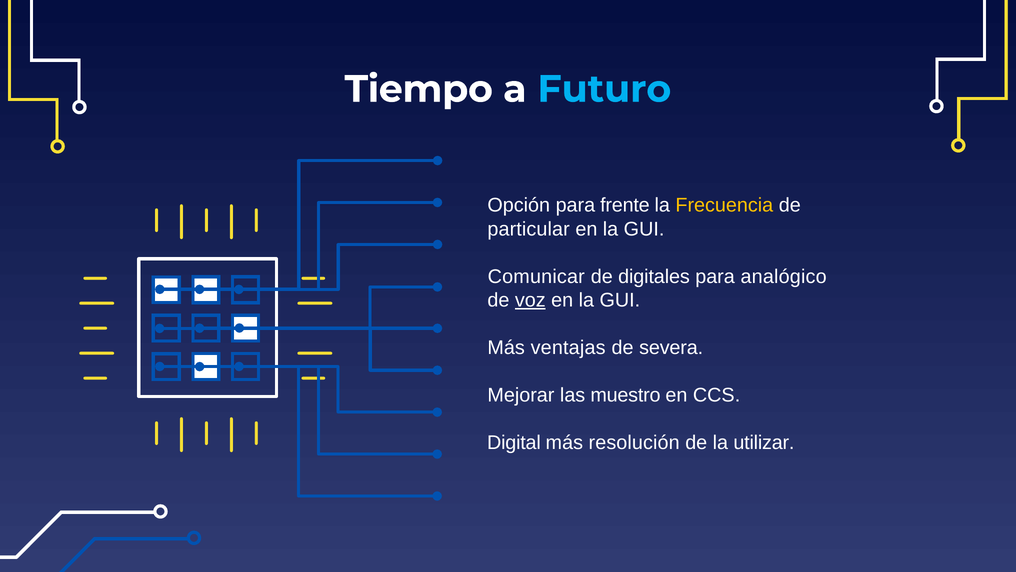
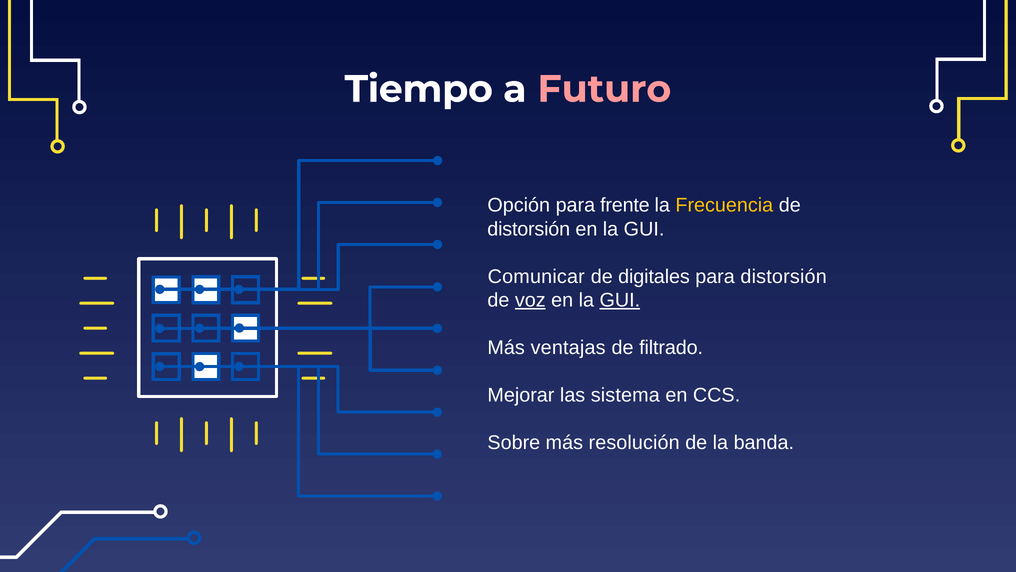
Futuro colour: light blue -> pink
particular at (529, 229): particular -> distorsión
para analógico: analógico -> distorsión
GUI at (620, 300) underline: none -> present
severa: severa -> filtrado
muestro: muestro -> sistema
Digital: Digital -> Sobre
utilizar: utilizar -> banda
